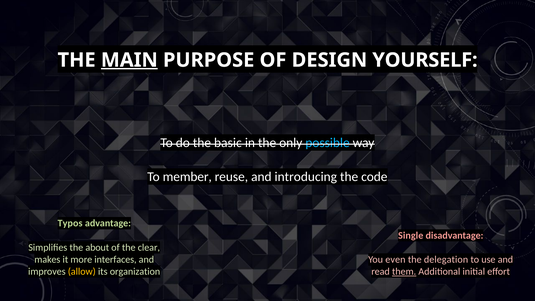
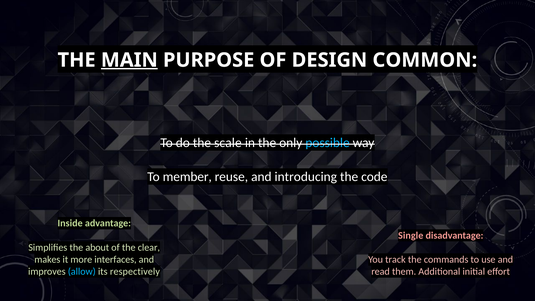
YOURSELF: YOURSELF -> COMMON
basic: basic -> scale
Typos: Typos -> Inside
even: even -> track
delegation: delegation -> commands
allow colour: yellow -> light blue
organization: organization -> respectively
them underline: present -> none
